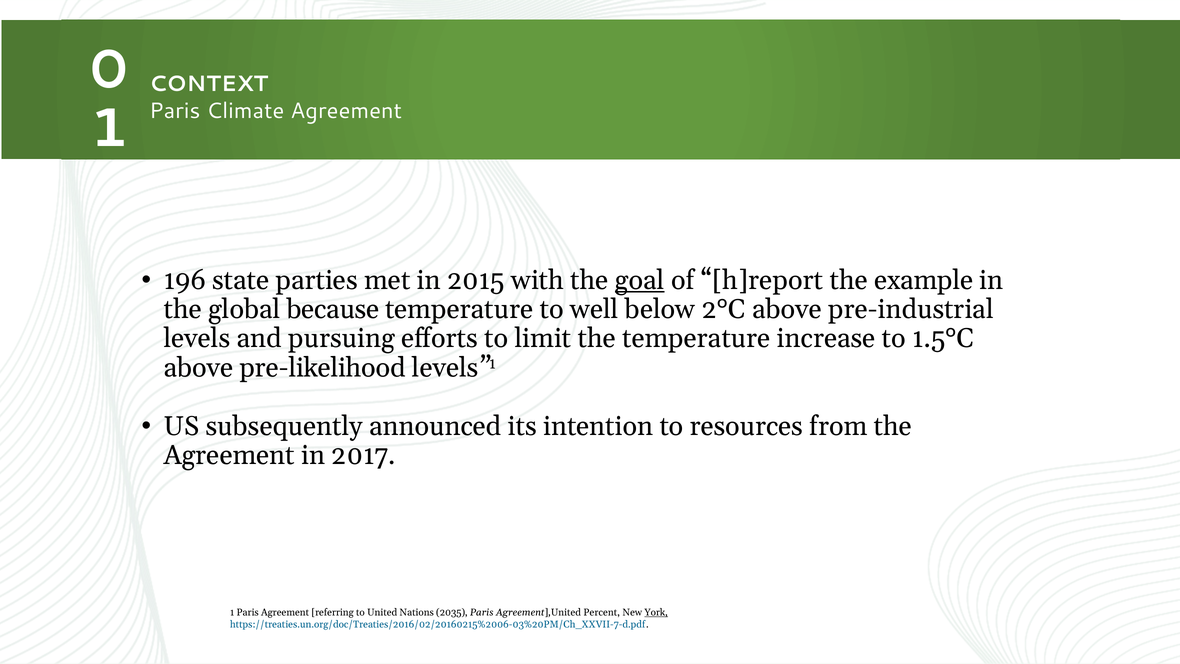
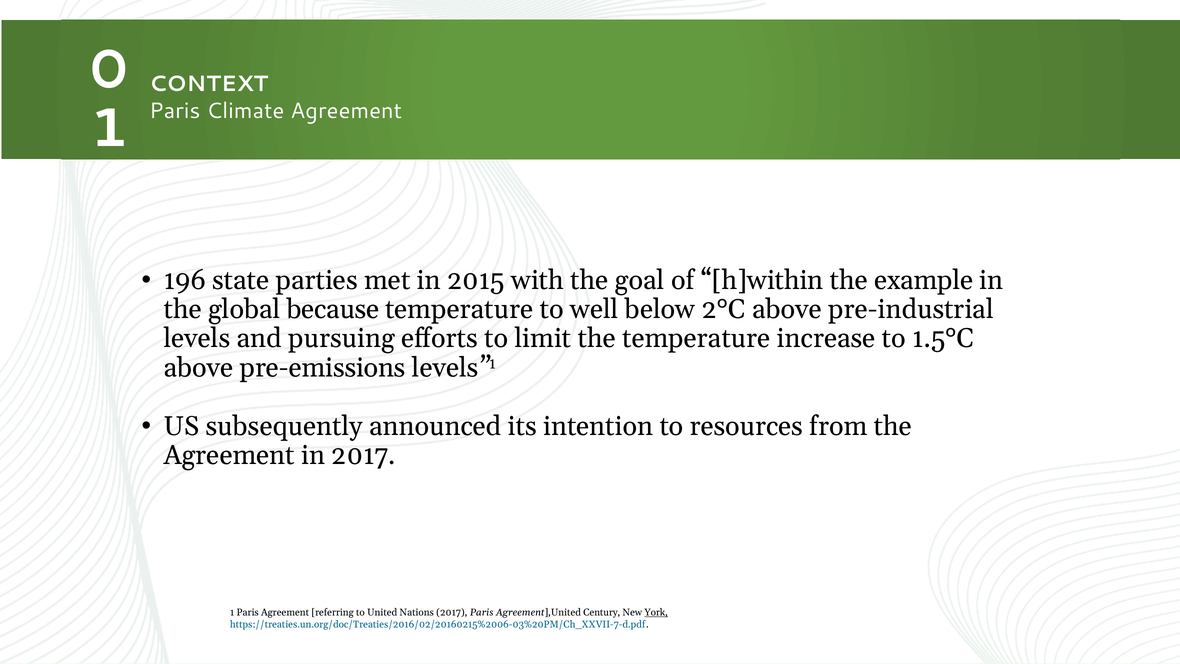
goal underline: present -> none
h]report: h]report -> h]within
pre-likelihood: pre-likelihood -> pre-emissions
Nations 2035: 2035 -> 2017
Percent: Percent -> Century
